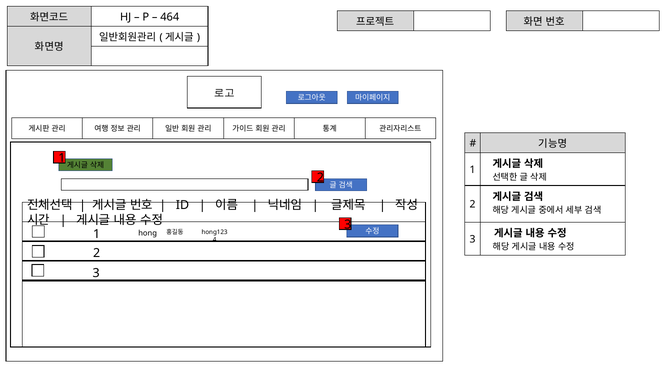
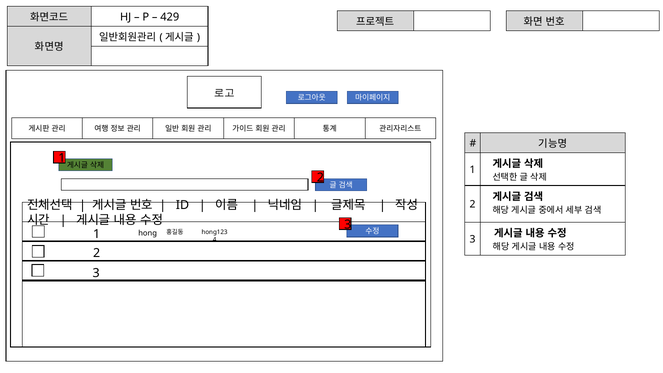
464: 464 -> 429
